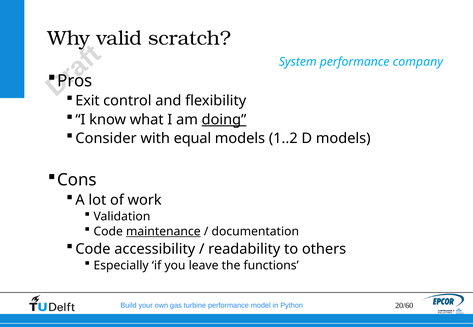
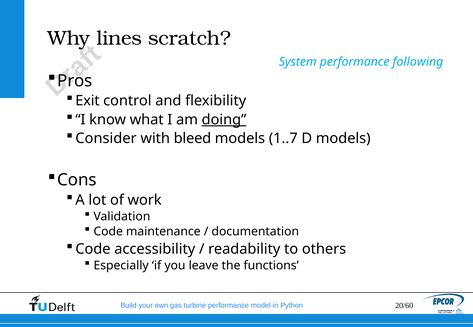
valid: valid -> lines
company: company -> following
equal: equal -> bleed
1..2: 1..2 -> 1..7
maintenance underline: present -> none
